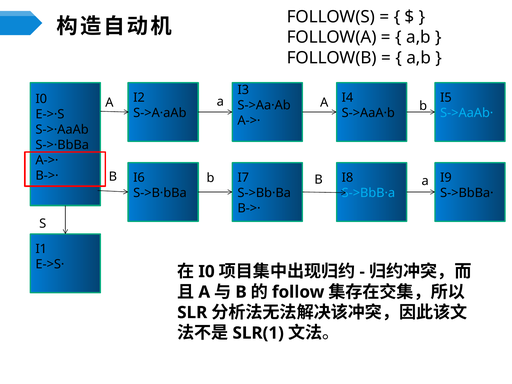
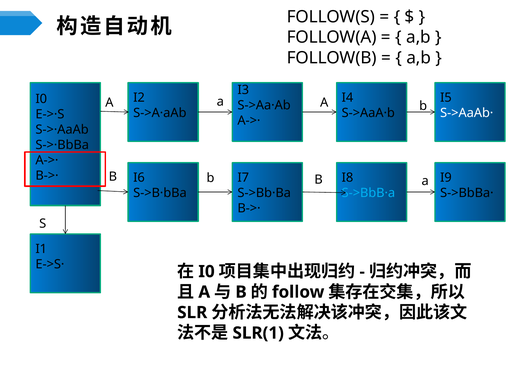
S->AaAb· colour: light blue -> white
